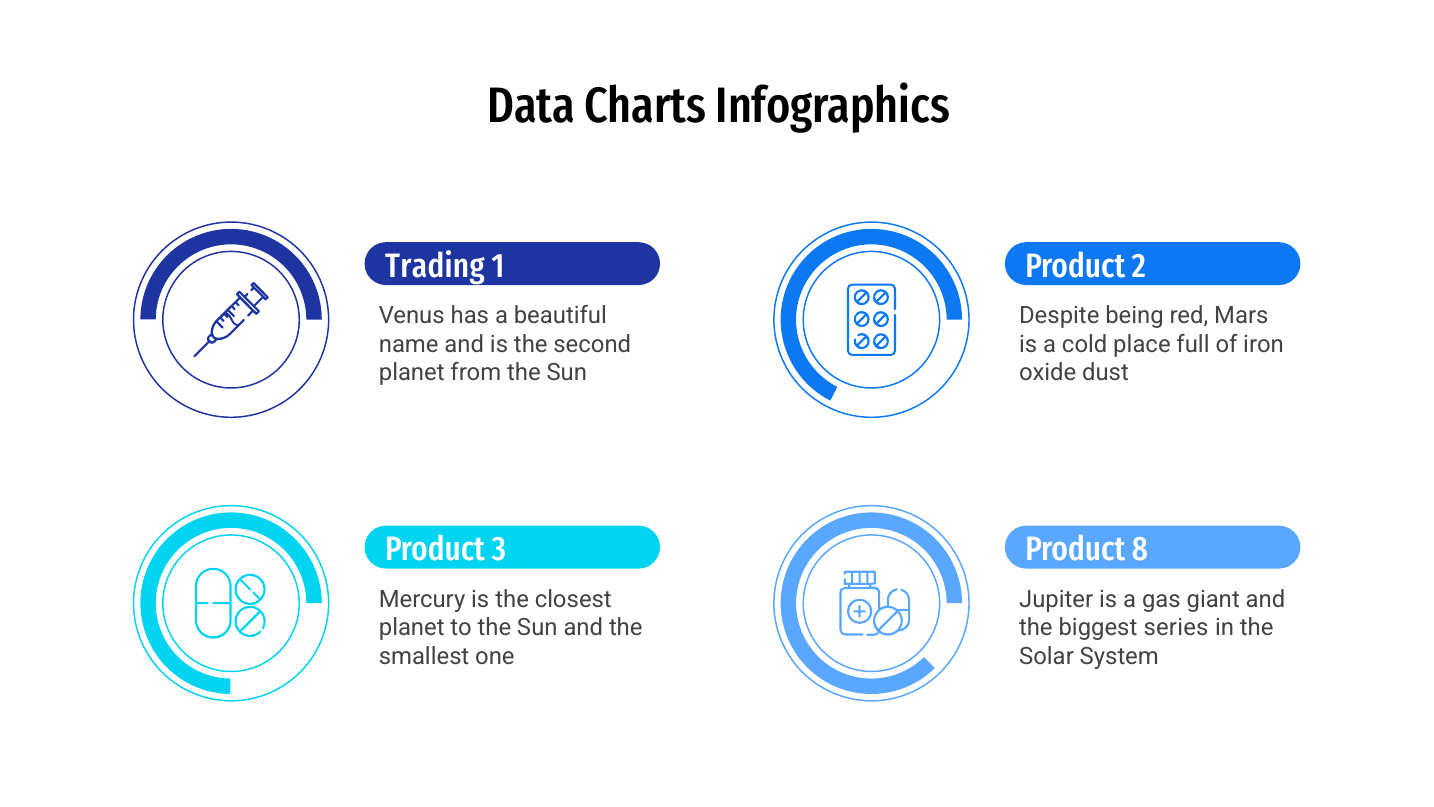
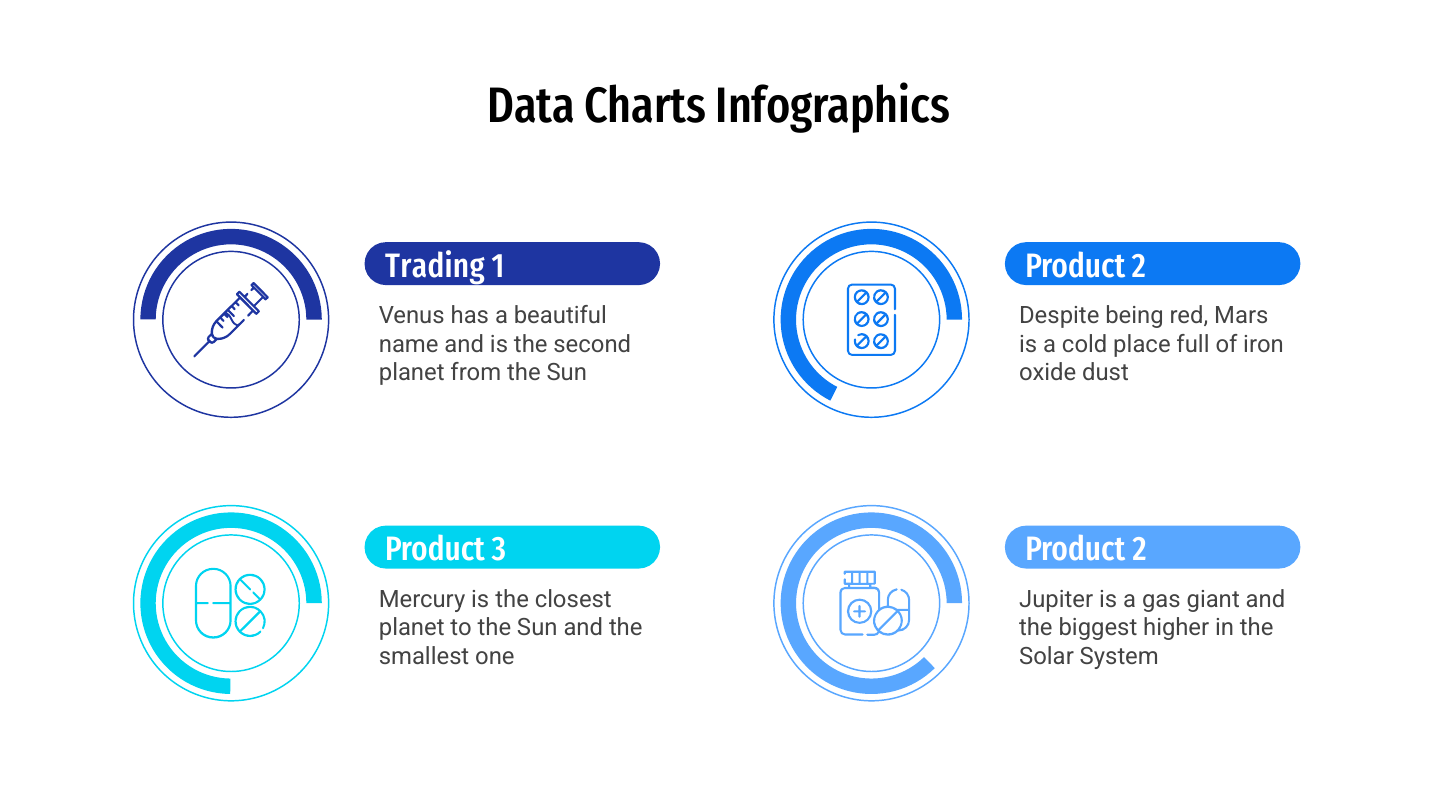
8 at (1140, 549): 8 -> 2
series: series -> higher
